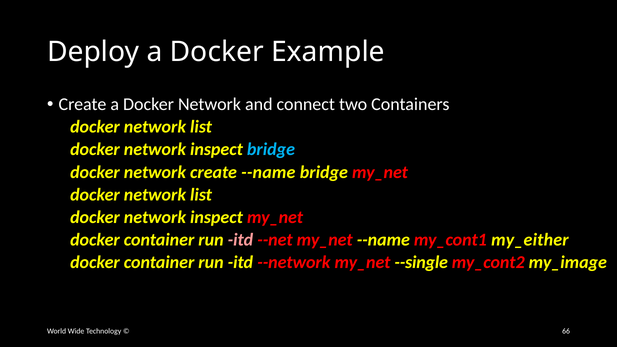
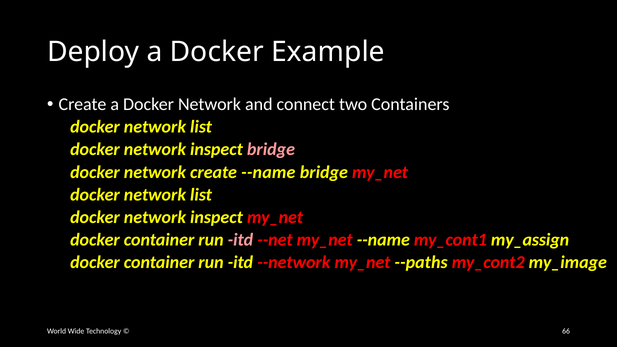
bridge at (271, 149) colour: light blue -> pink
my_either: my_either -> my_assign
--single: --single -> --paths
